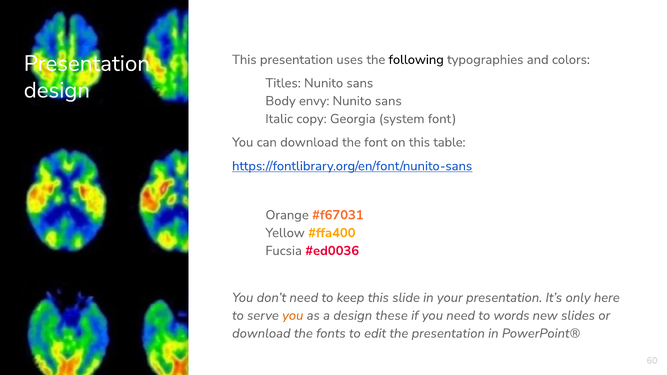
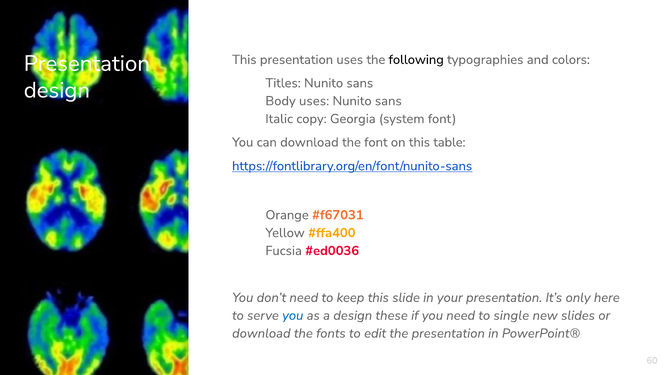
Body envy: envy -> uses
you at (293, 316) colour: orange -> blue
words: words -> single
